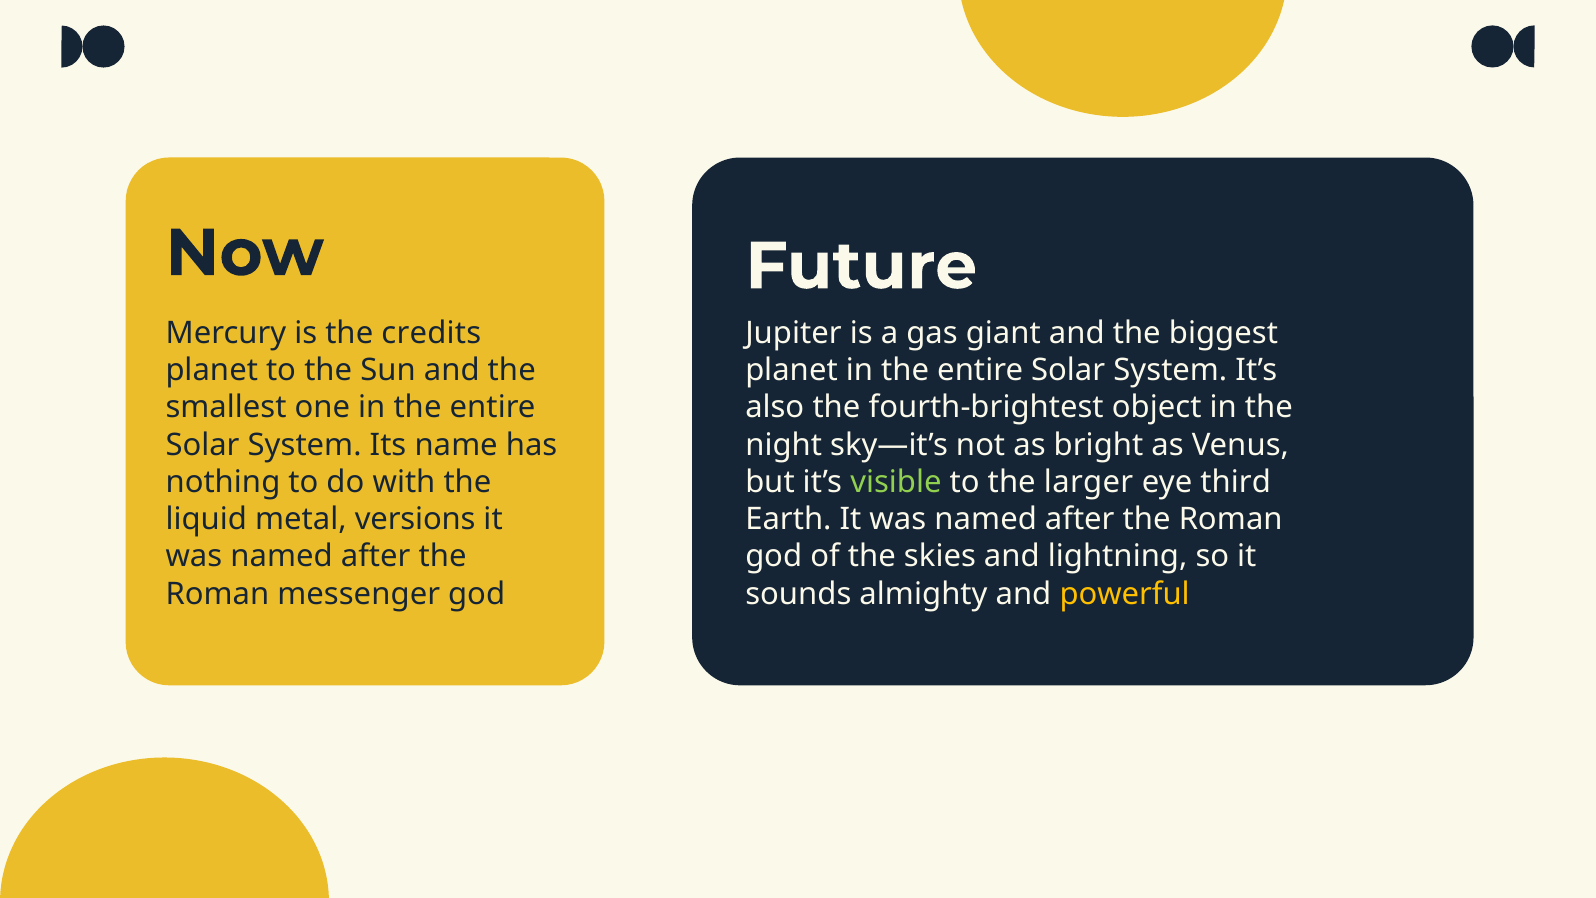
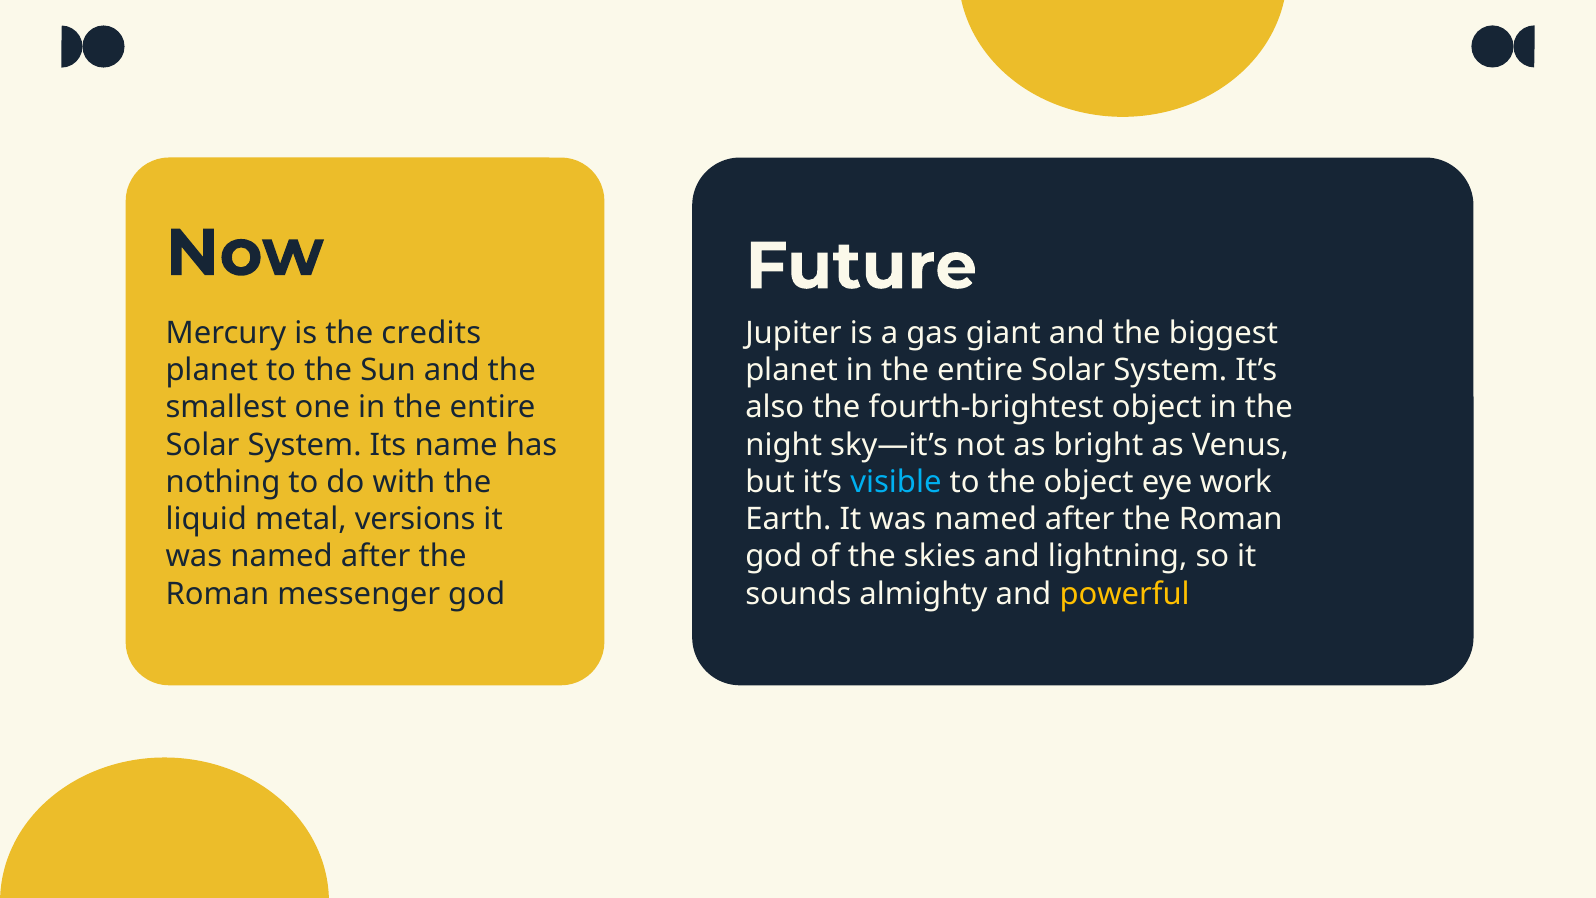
visible colour: light green -> light blue
the larger: larger -> object
third: third -> work
